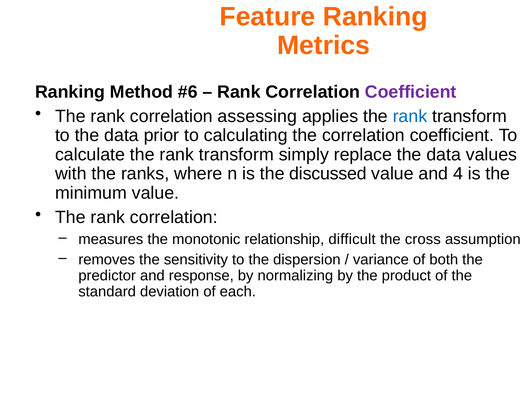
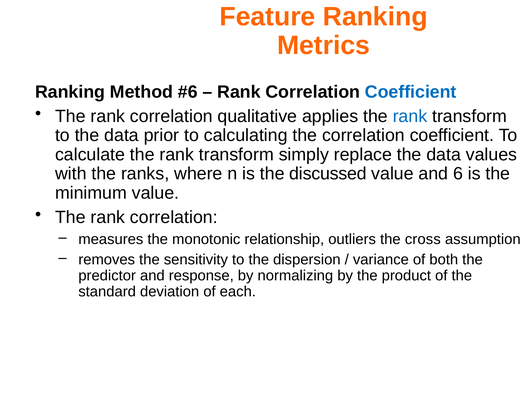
Coefficient at (411, 92) colour: purple -> blue
assessing: assessing -> qualitative
4: 4 -> 6
difficult: difficult -> outliers
